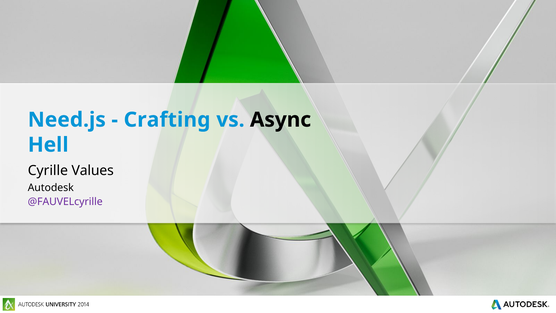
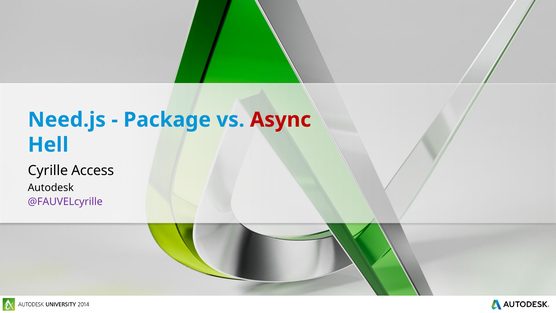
Crafting: Crafting -> Package
Async colour: black -> red
Values: Values -> Access
